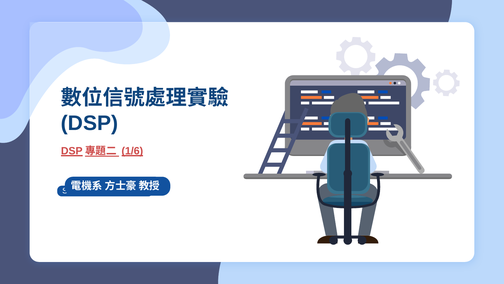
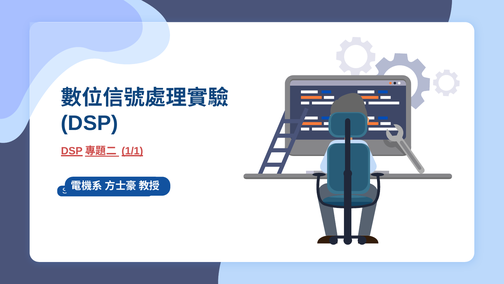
1/6: 1/6 -> 1/1
